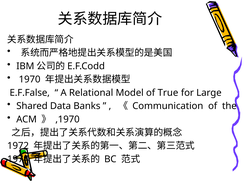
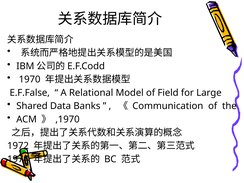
True: True -> Field
